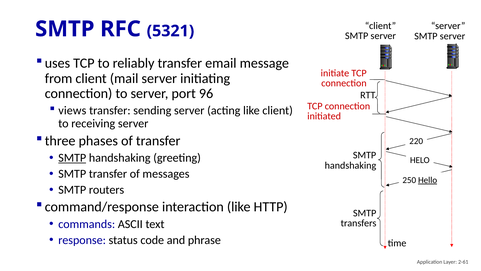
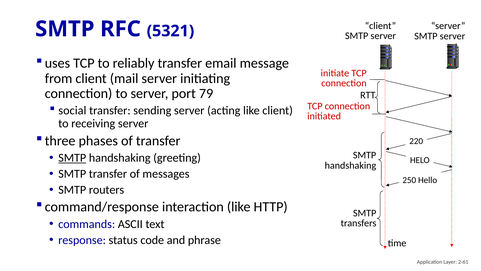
96: 96 -> 79
views: views -> social
Hello underline: present -> none
